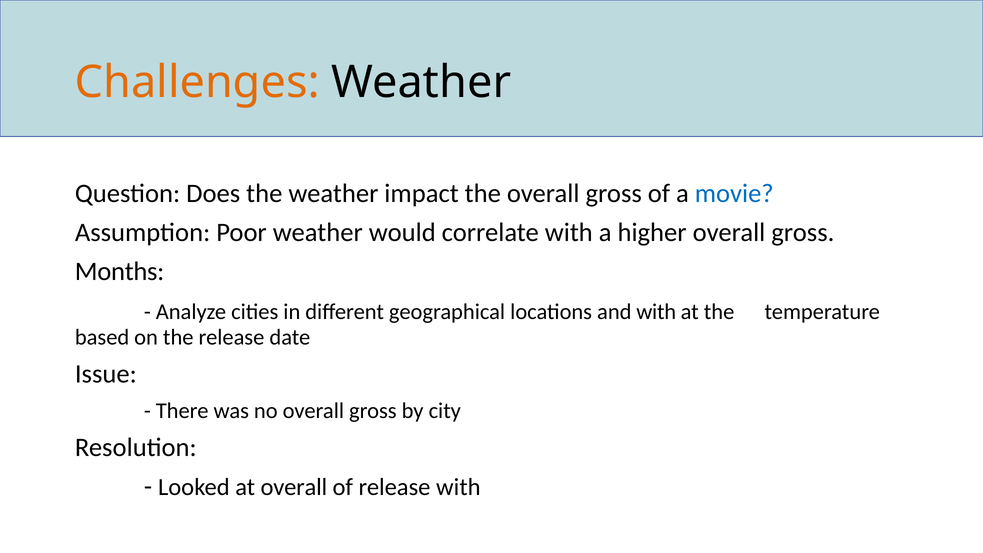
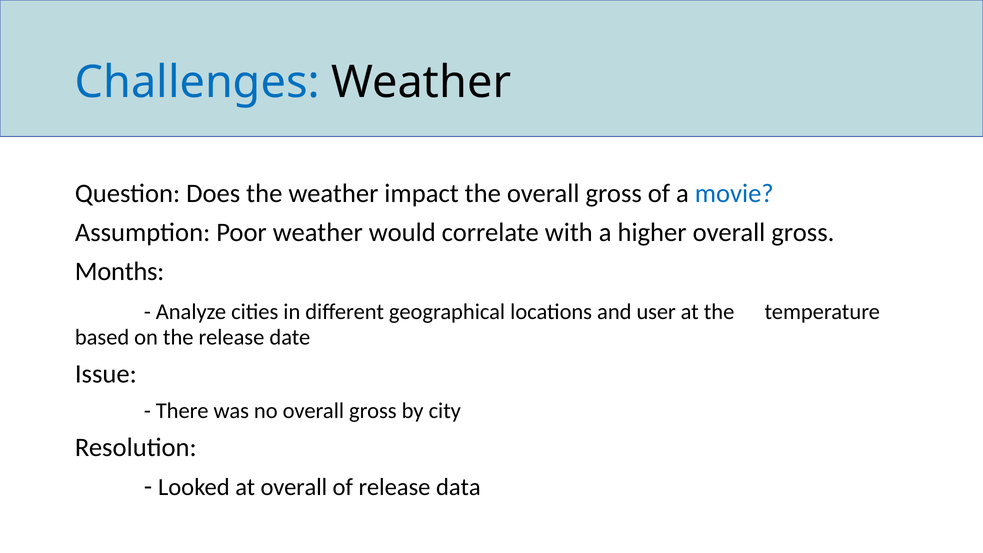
Challenges colour: orange -> blue
and with: with -> user
release with: with -> data
